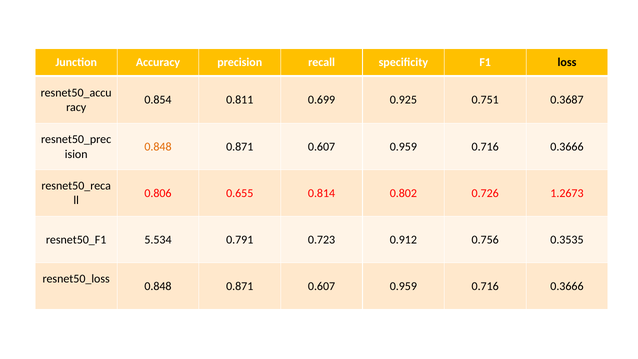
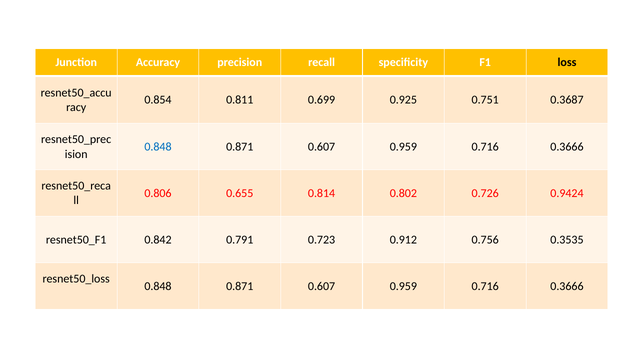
0.848 at (158, 147) colour: orange -> blue
1.2673: 1.2673 -> 0.9424
5.534: 5.534 -> 0.842
